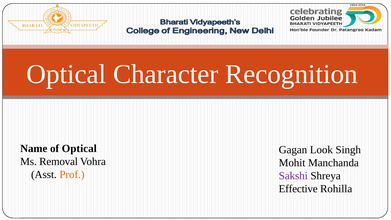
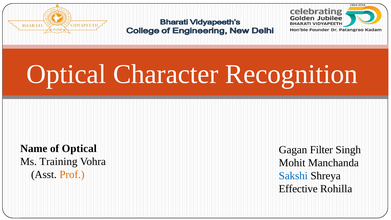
Look: Look -> Filter
Removal: Removal -> Training
Sakshi colour: purple -> blue
